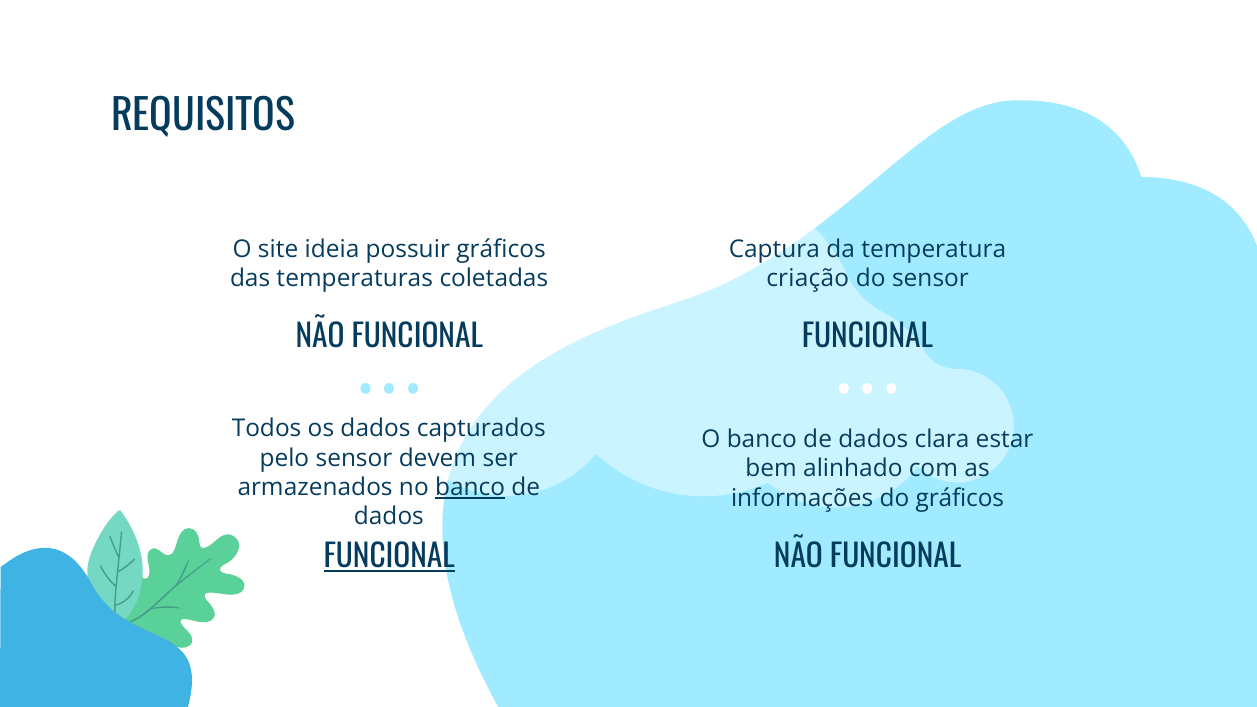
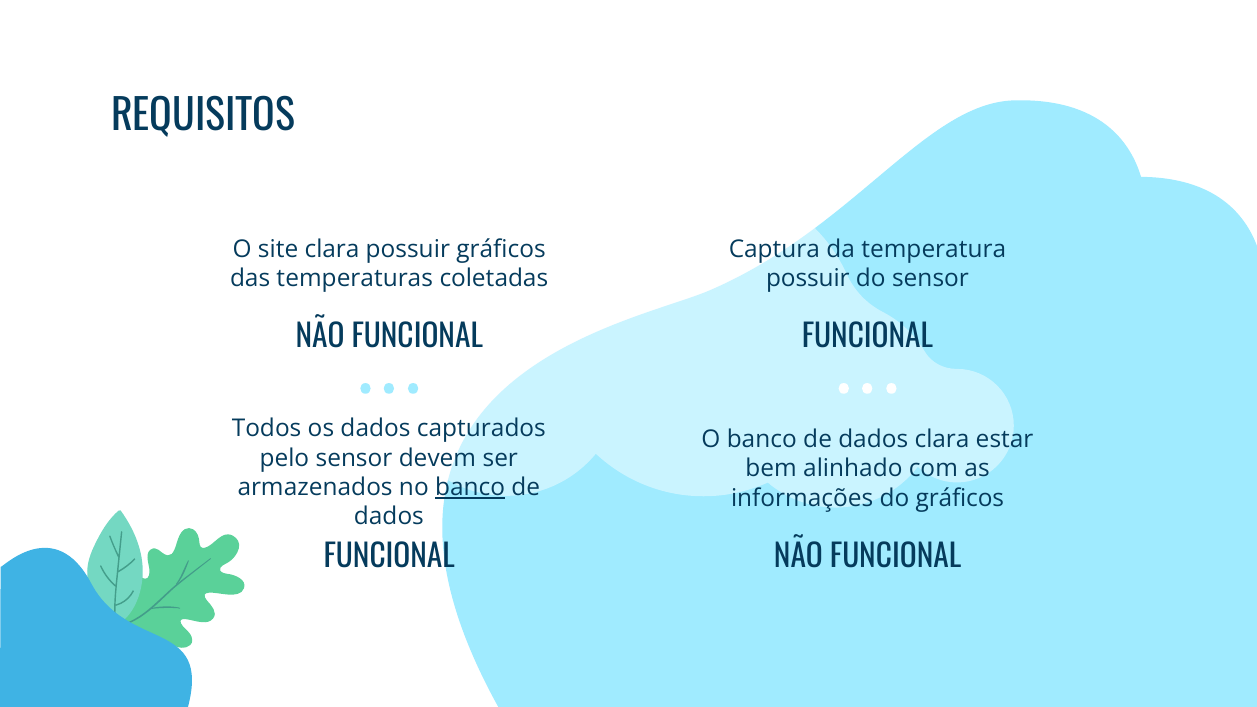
site ideia: ideia -> clara
criação at (808, 279): criação -> possuir
FUNCIONAL at (389, 557) underline: present -> none
